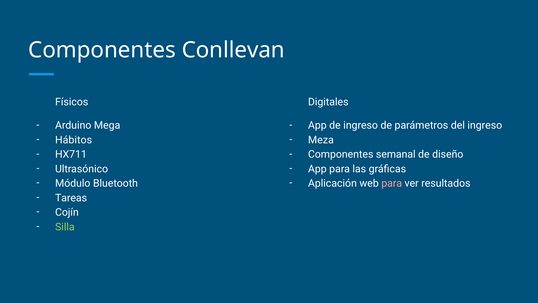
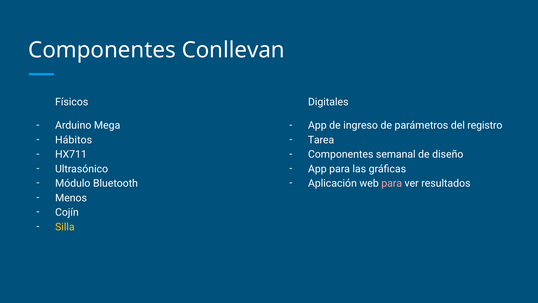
del ingreso: ingreso -> registro
Meza: Meza -> Tarea
Tareas: Tareas -> Menos
Silla colour: light green -> yellow
